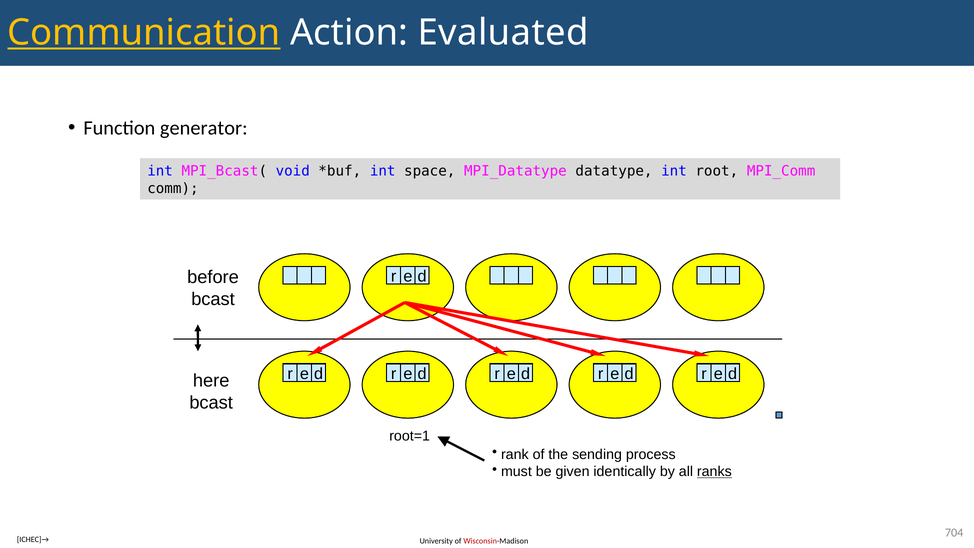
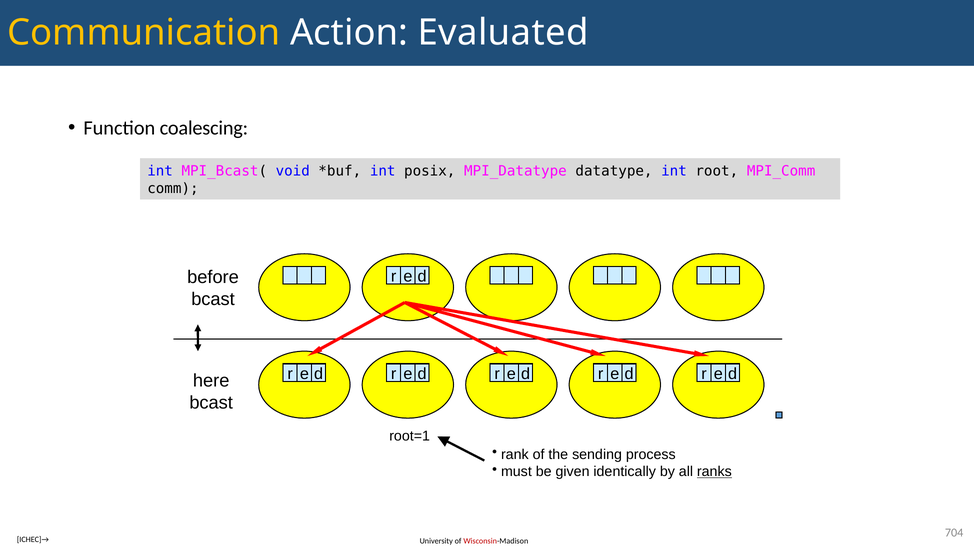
Communication underline: present -> none
generator: generator -> coalescing
space: space -> posix
